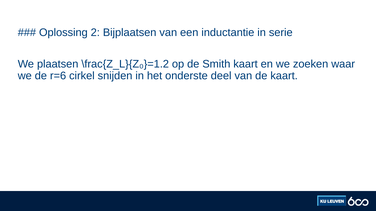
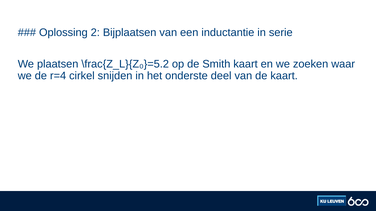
\frac{Z_L}{Z₀}=1.2: \frac{Z_L}{Z₀}=1.2 -> \frac{Z_L}{Z₀}=5.2
r=6: r=6 -> r=4
